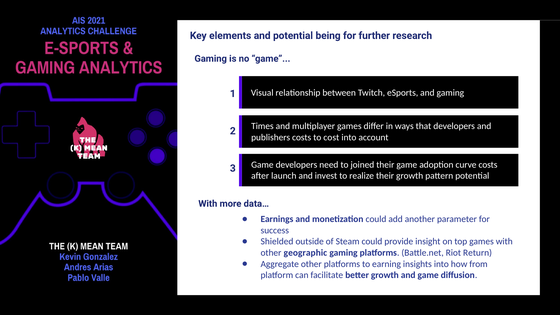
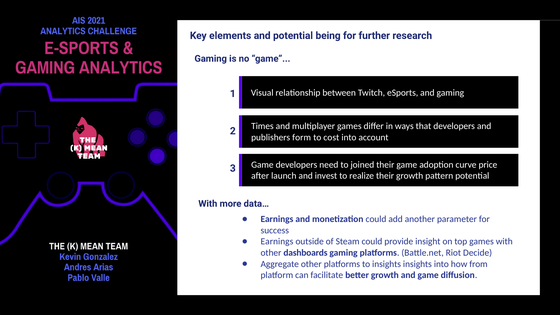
publishers costs: costs -> form
curve costs: costs -> price
Shielded at (277, 242): Shielded -> Earnings
geographic: geographic -> dashboards
Return: Return -> Decide
to earning: earning -> insights
